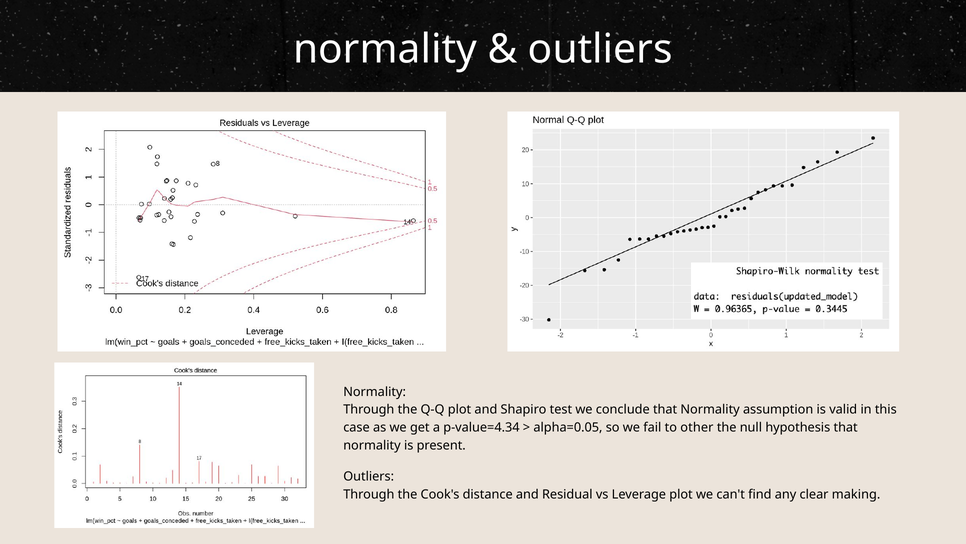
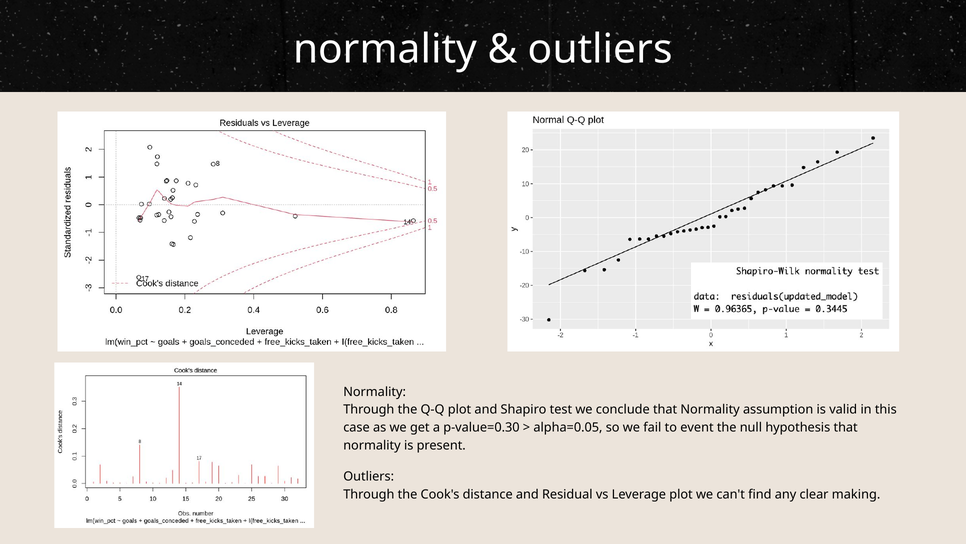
p-value=4.34: p-value=4.34 -> p-value=0.30
other: other -> event
